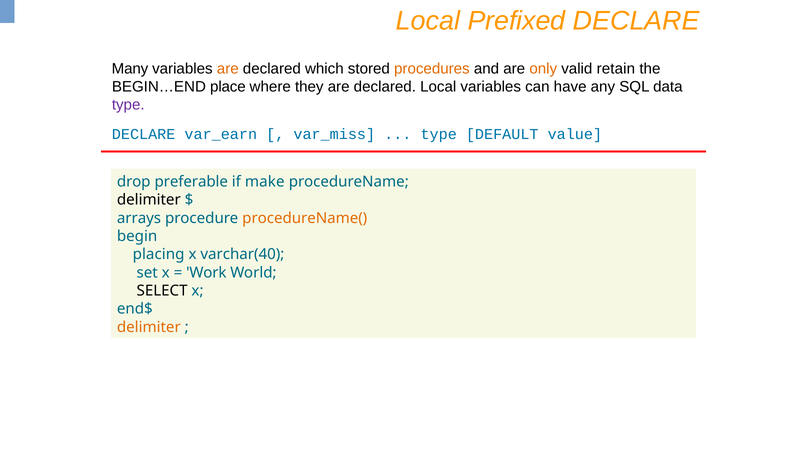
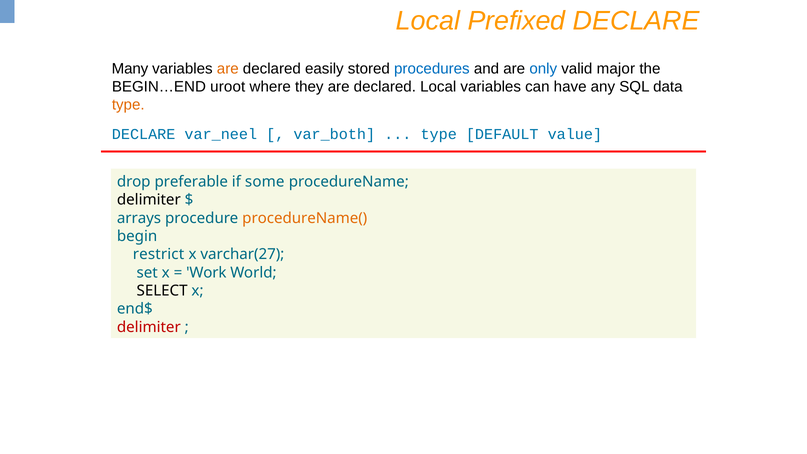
which: which -> easily
procedures colour: orange -> blue
only colour: orange -> blue
retain: retain -> major
place: place -> uroot
type at (128, 105) colour: purple -> orange
var_earn: var_earn -> var_neel
var_miss: var_miss -> var_both
make: make -> some
placing: placing -> restrict
varchar(40: varchar(40 -> varchar(27
delimiter at (149, 327) colour: orange -> red
